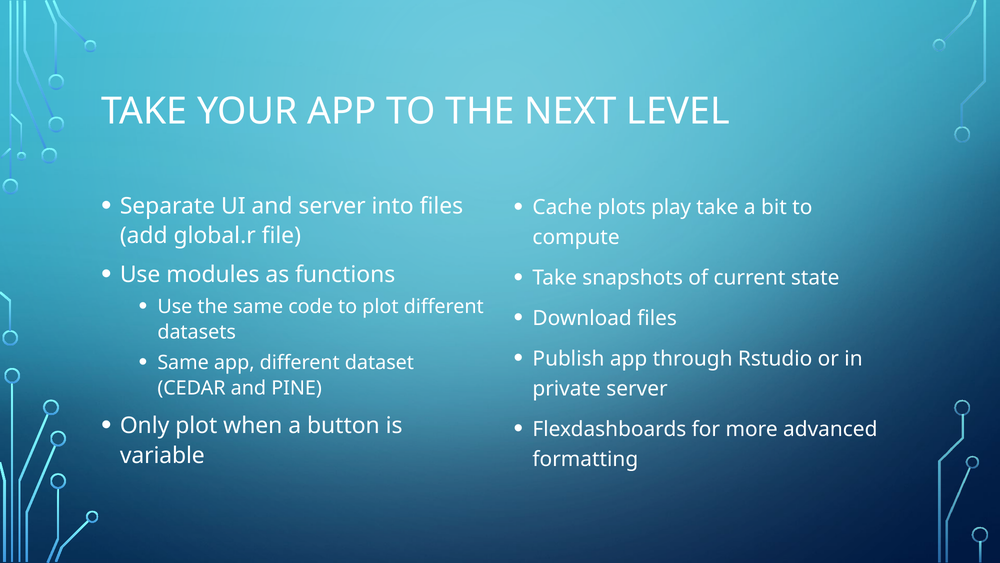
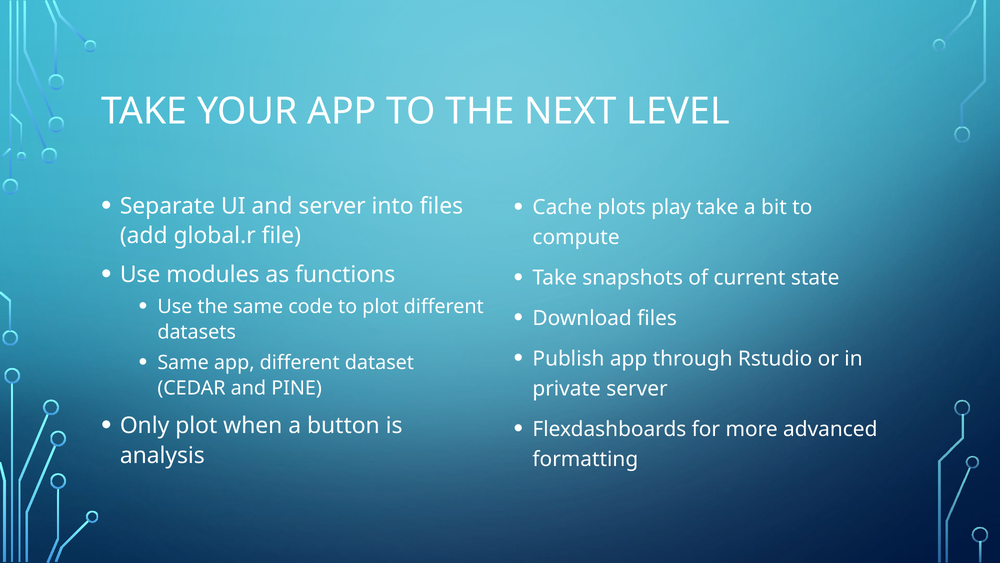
variable: variable -> analysis
